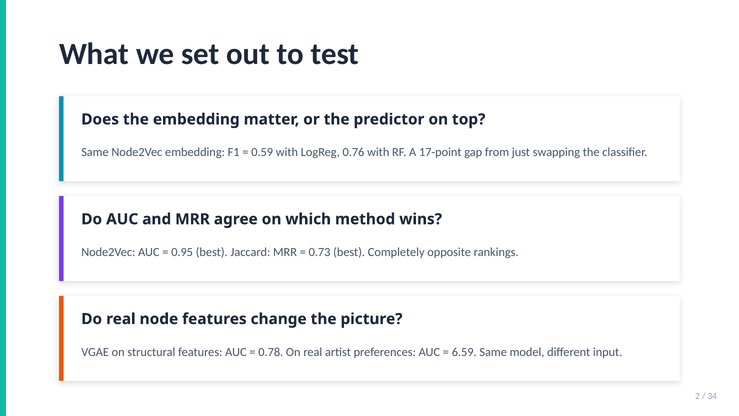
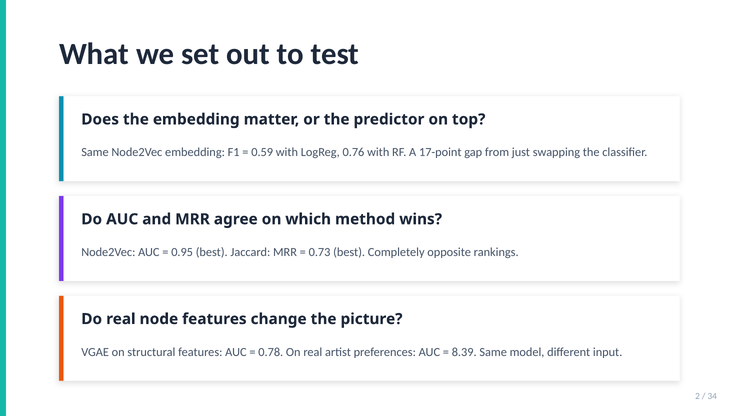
6.59: 6.59 -> 8.39
